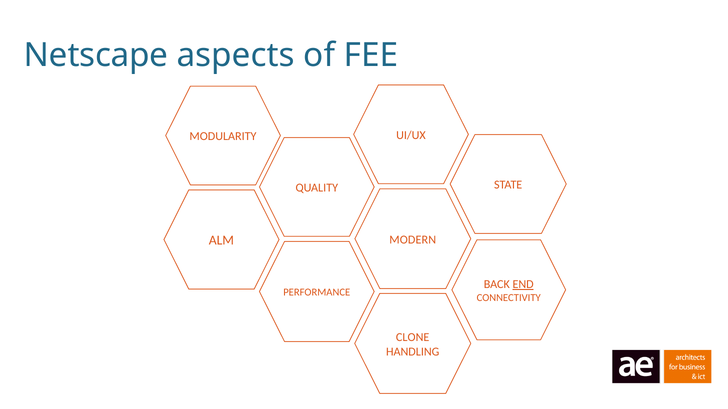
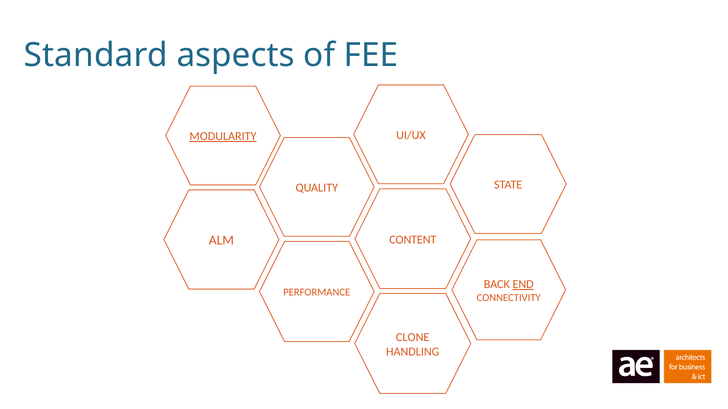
Netscape: Netscape -> Standard
MODULARITY underline: none -> present
MODERN: MODERN -> CONTENT
